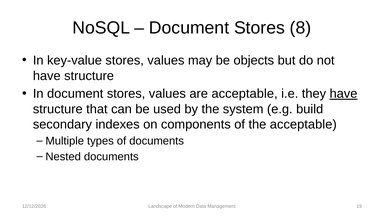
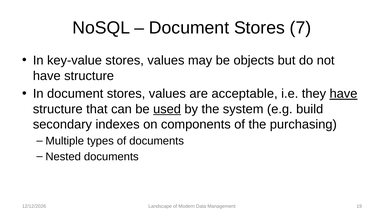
8: 8 -> 7
used underline: none -> present
the acceptable: acceptable -> purchasing
